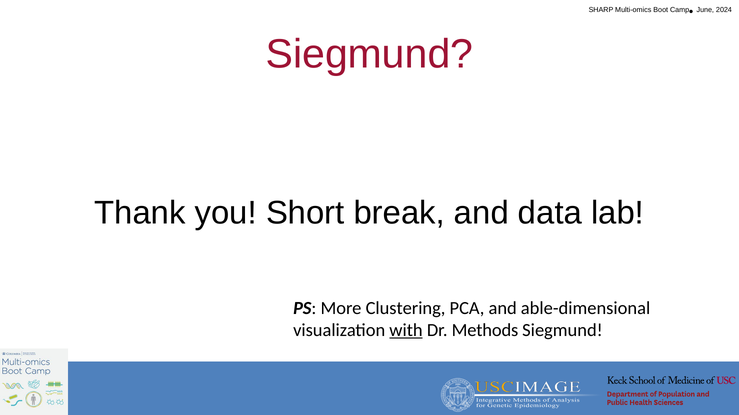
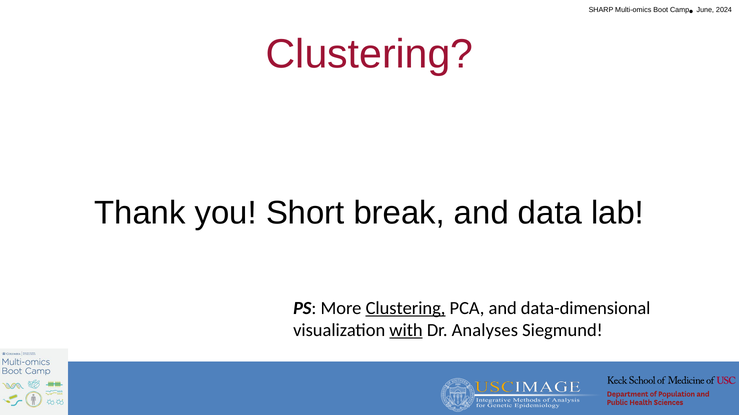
Siegmund at (370, 54): Siegmund -> Clustering
Clustering at (406, 309) underline: none -> present
able-dimensional: able-dimensional -> data-dimensional
Methods: Methods -> Analyses
